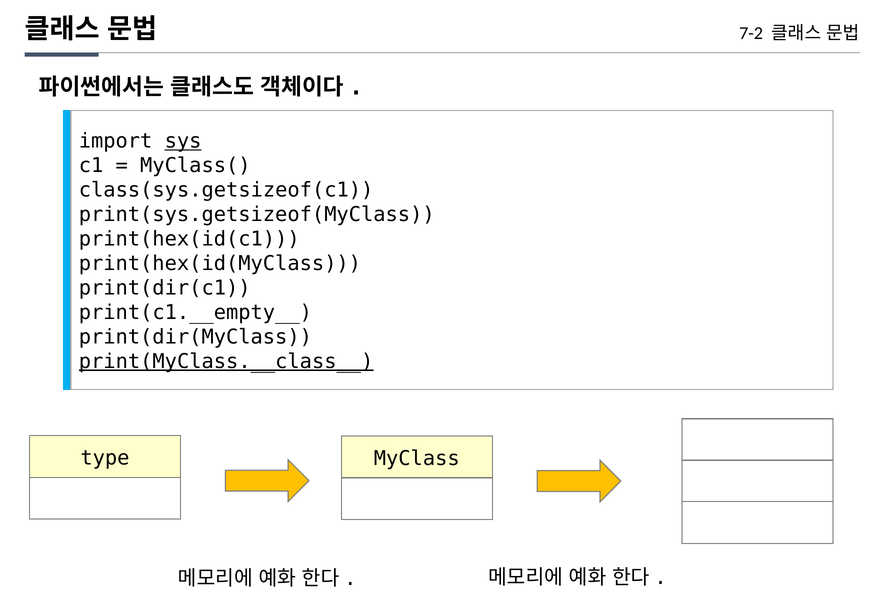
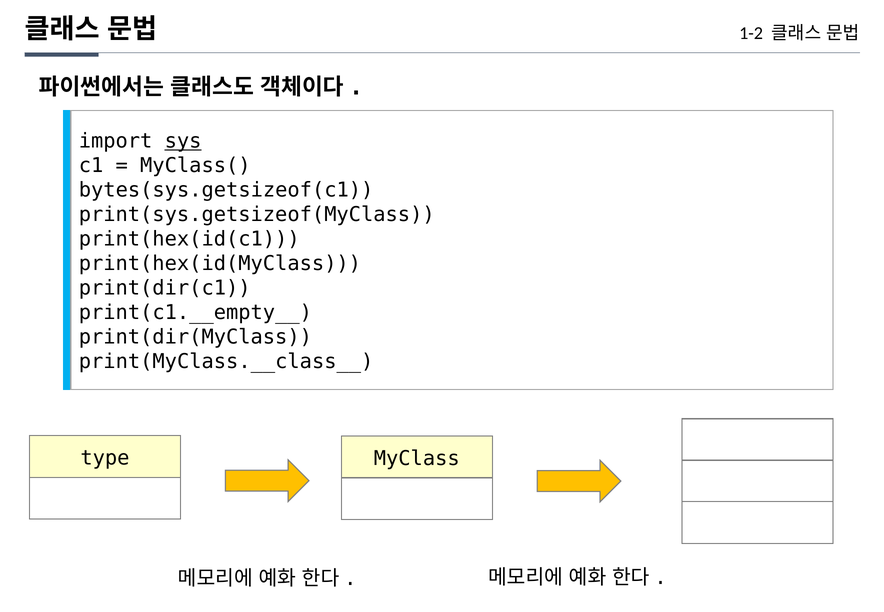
7-2: 7-2 -> 1-2
class(sys.getsizeof(c1: class(sys.getsizeof(c1 -> bytes(sys.getsizeof(c1
print(MyClass.__class__ underline: present -> none
